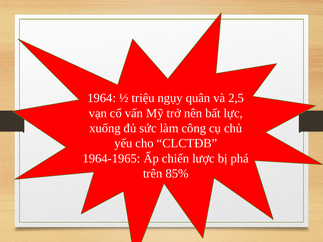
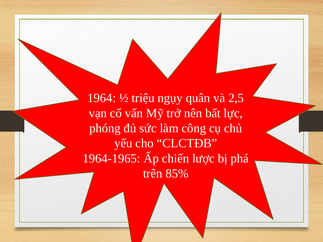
xuống: xuống -> phóng
